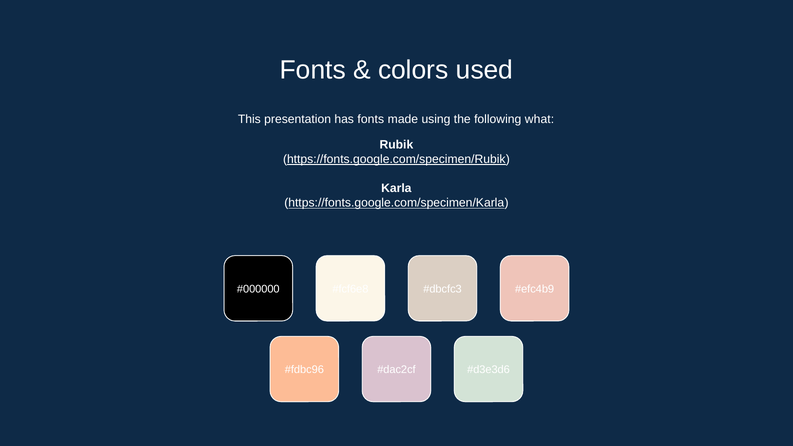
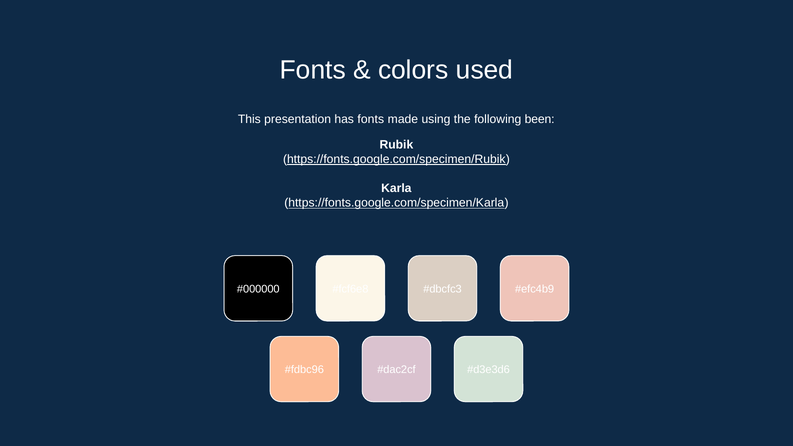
what: what -> been
